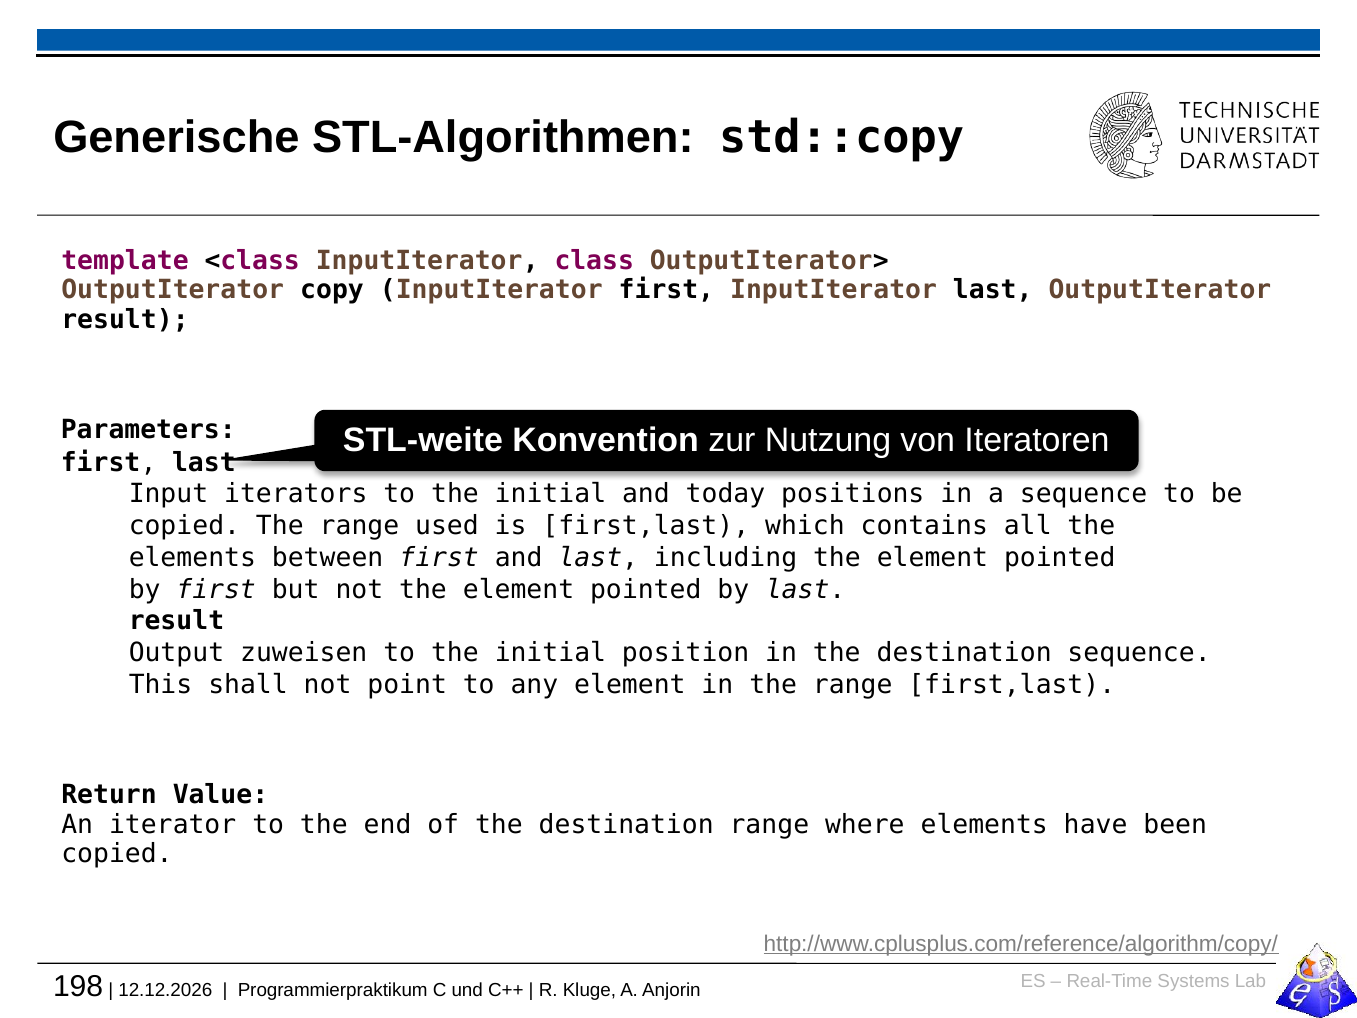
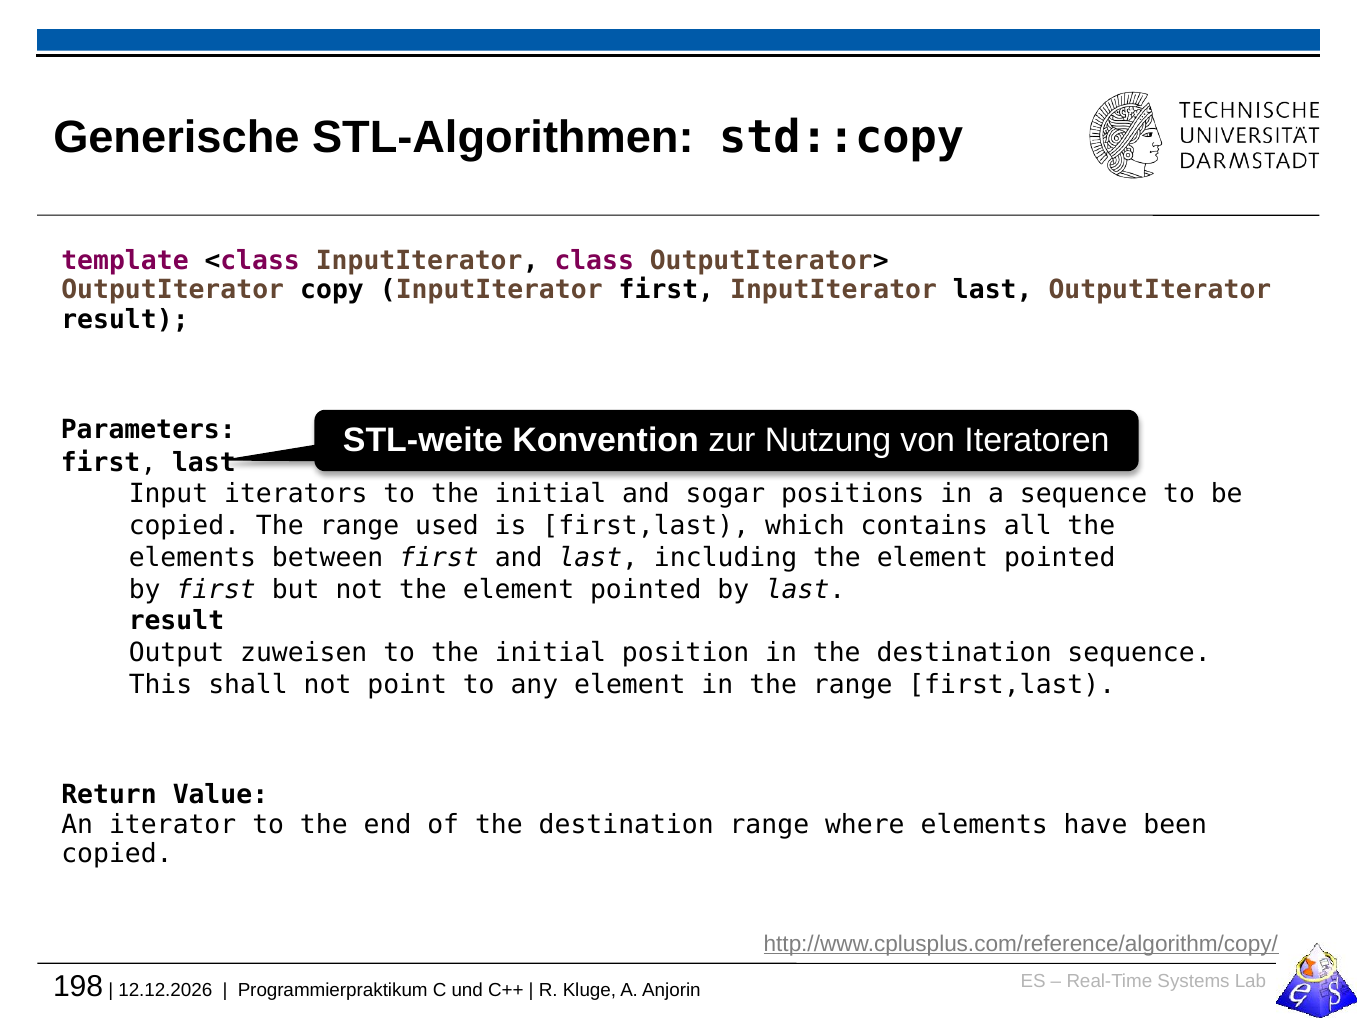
today: today -> sogar
